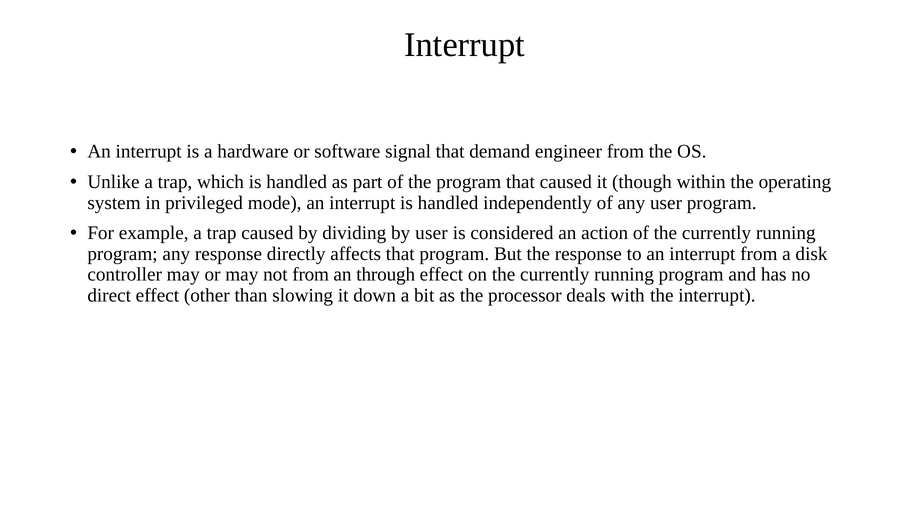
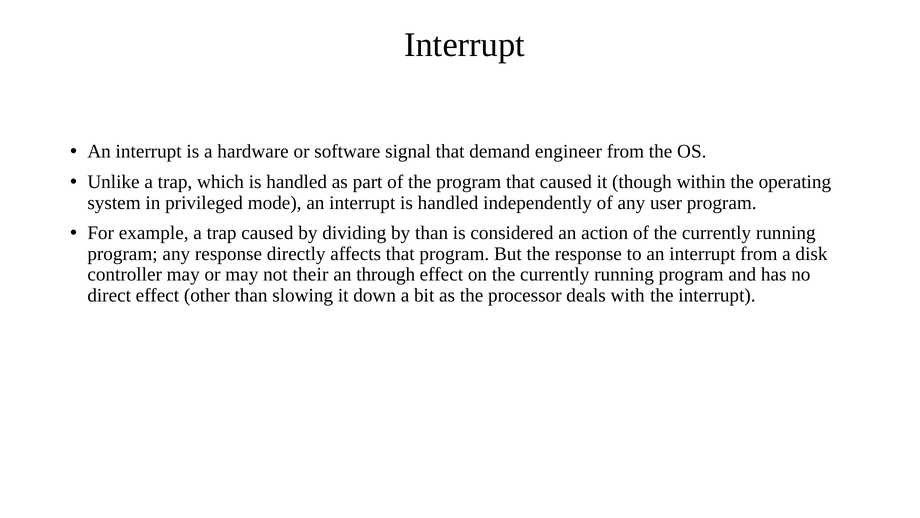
by user: user -> than
not from: from -> their
